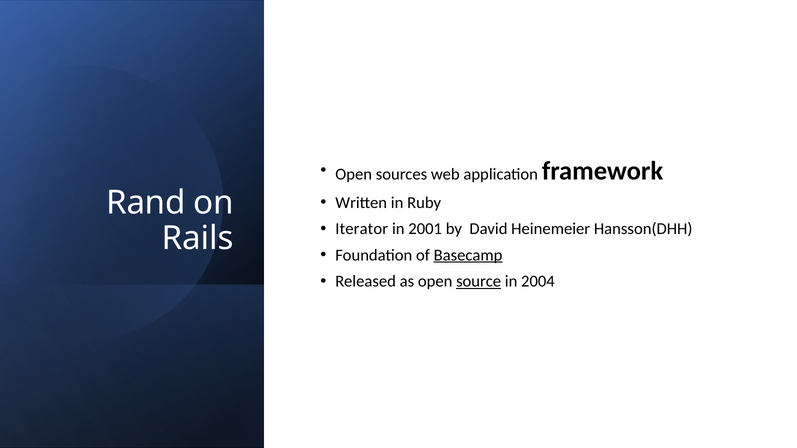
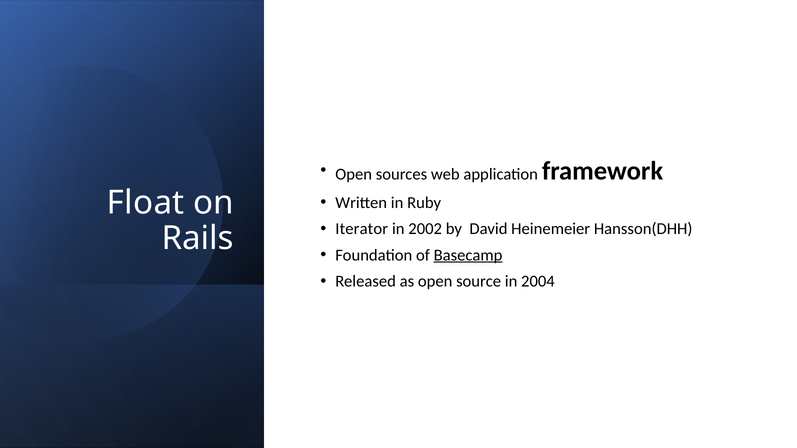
Rand: Rand -> Float
2001: 2001 -> 2002
source underline: present -> none
